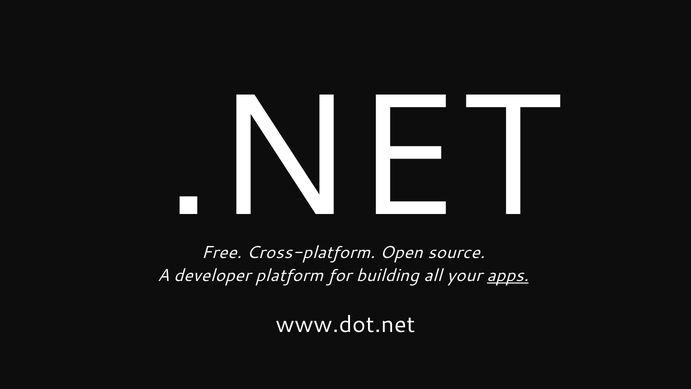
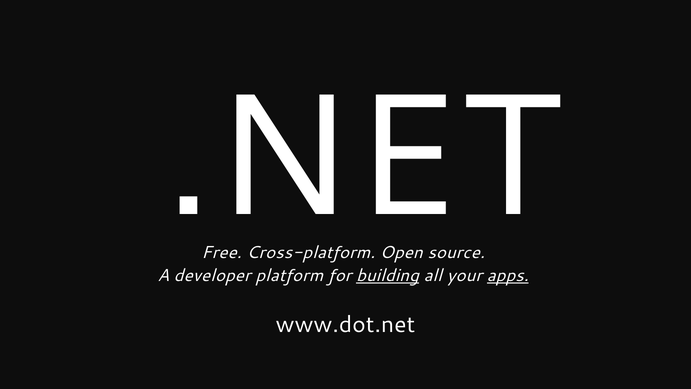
building underline: none -> present
